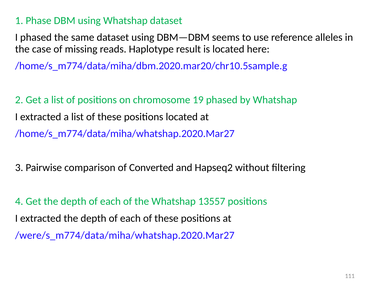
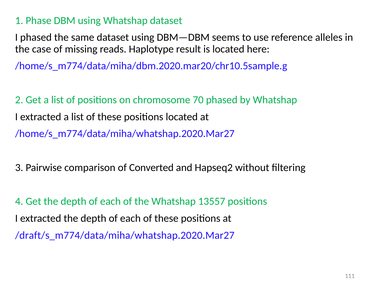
19: 19 -> 70
/were/s_m774/data/miha/whatshap.2020.Mar27: /were/s_m774/data/miha/whatshap.2020.Mar27 -> /draft/s_m774/data/miha/whatshap.2020.Mar27
